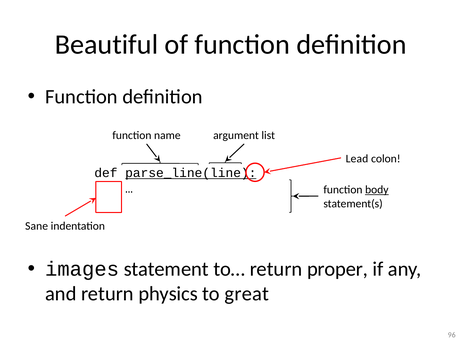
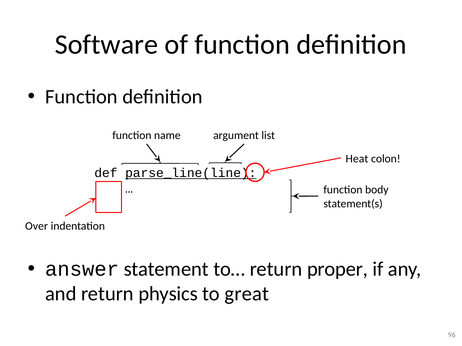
Beautiful: Beautiful -> Software
Lead: Lead -> Heat
body underline: present -> none
Sane: Sane -> Over
images: images -> answer
